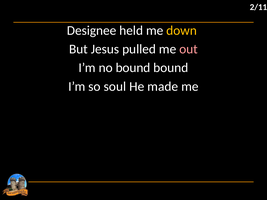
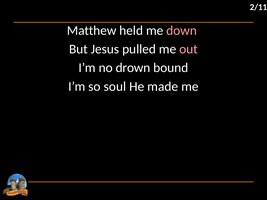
Designee: Designee -> Matthew
down colour: yellow -> pink
no bound: bound -> drown
